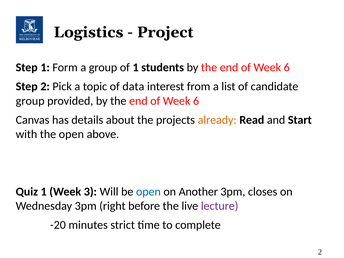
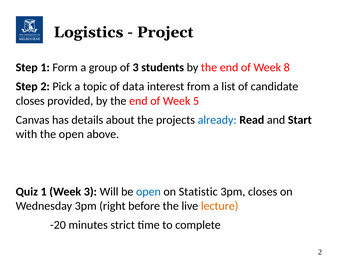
of 1: 1 -> 3
6 at (287, 67): 6 -> 8
group at (30, 101): group -> closes
6 at (196, 101): 6 -> 5
already colour: orange -> blue
Another: Another -> Statistic
lecture colour: purple -> orange
